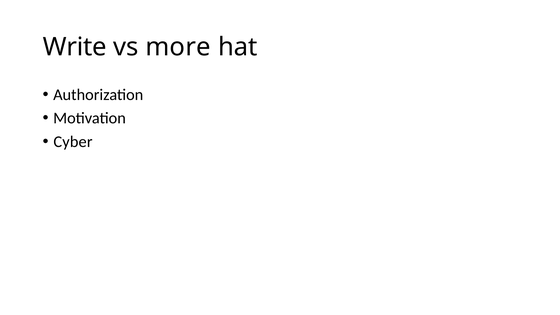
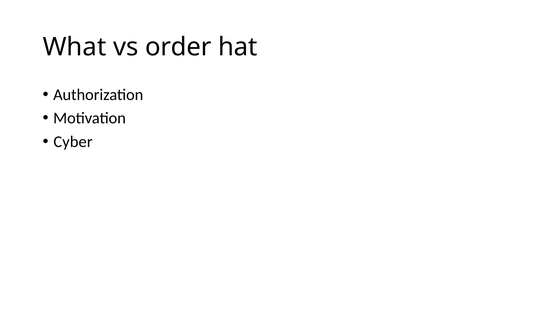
Write: Write -> What
more: more -> order
